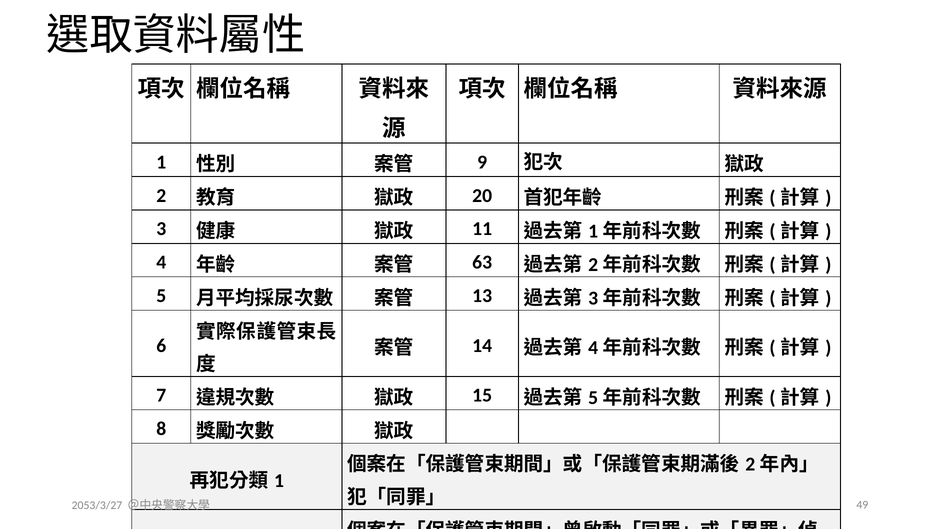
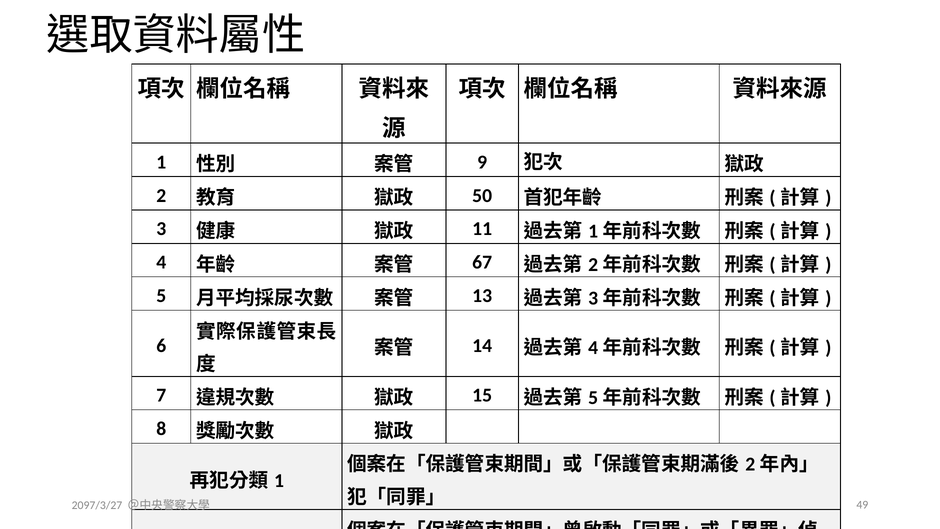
20: 20 -> 50
63: 63 -> 67
2053/3/27: 2053/3/27 -> 2097/3/27
